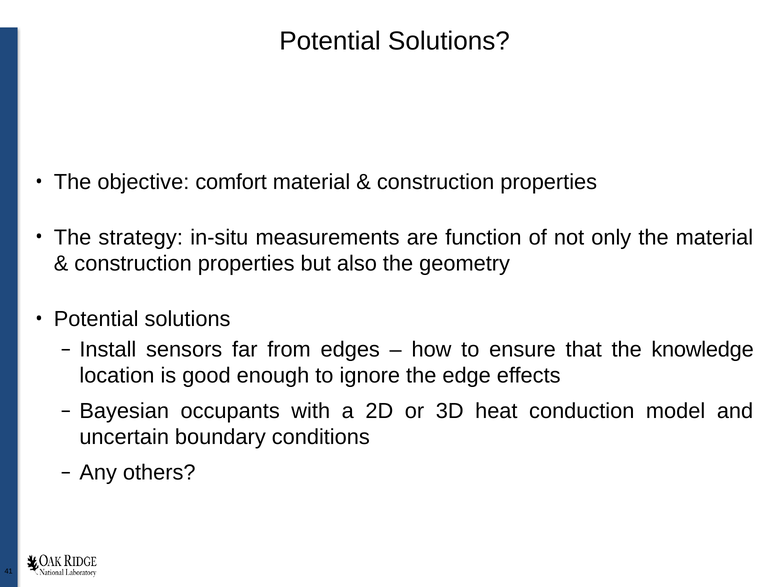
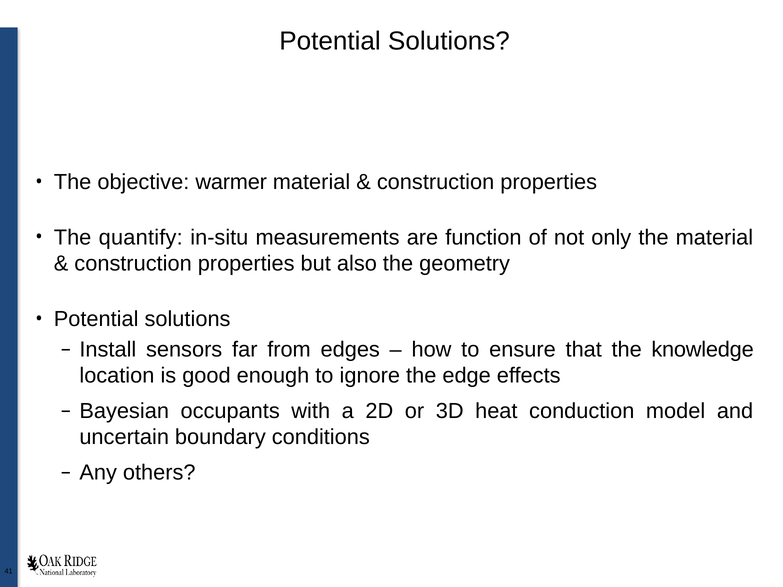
comfort: comfort -> warmer
strategy: strategy -> quantify
